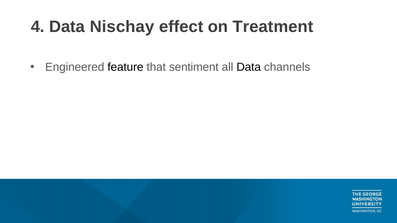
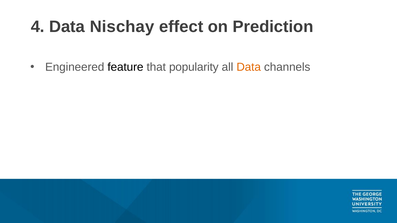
Treatment: Treatment -> Prediction
sentiment: sentiment -> popularity
Data at (249, 67) colour: black -> orange
